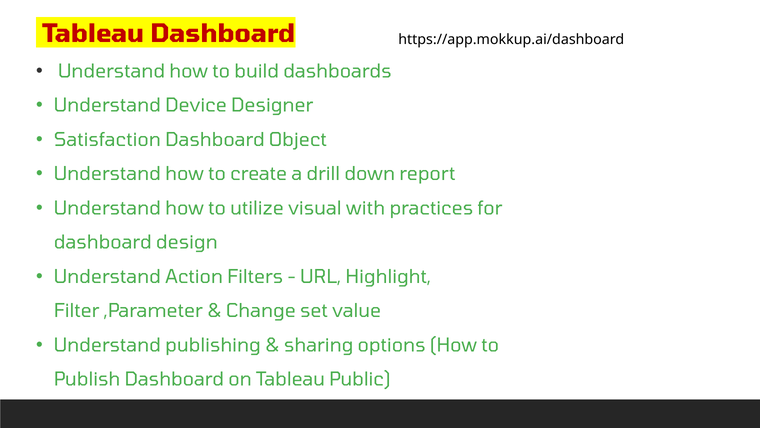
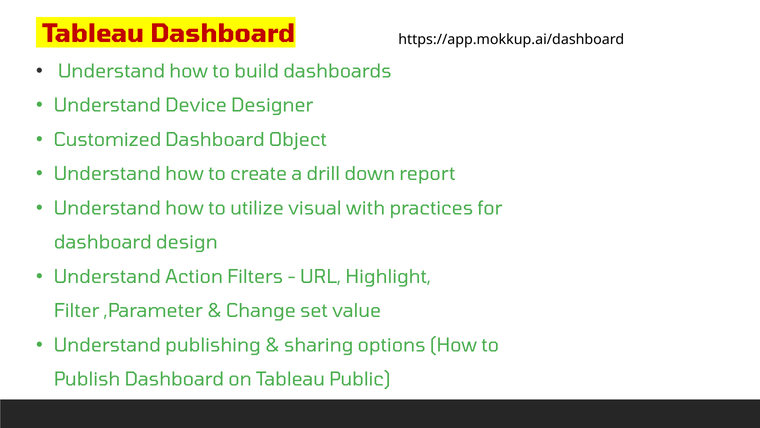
Satisfaction: Satisfaction -> Customized
